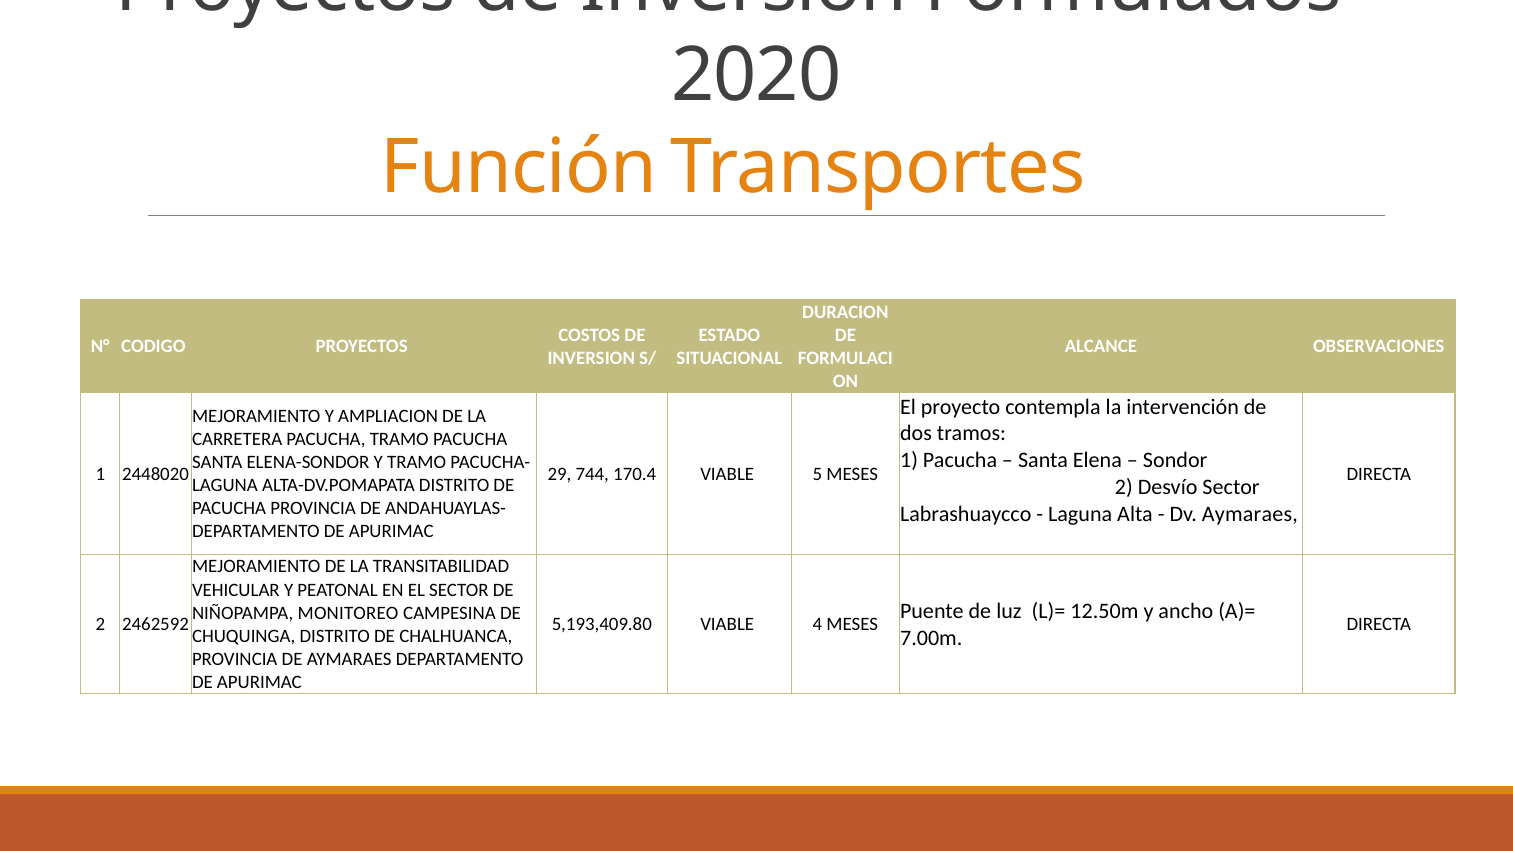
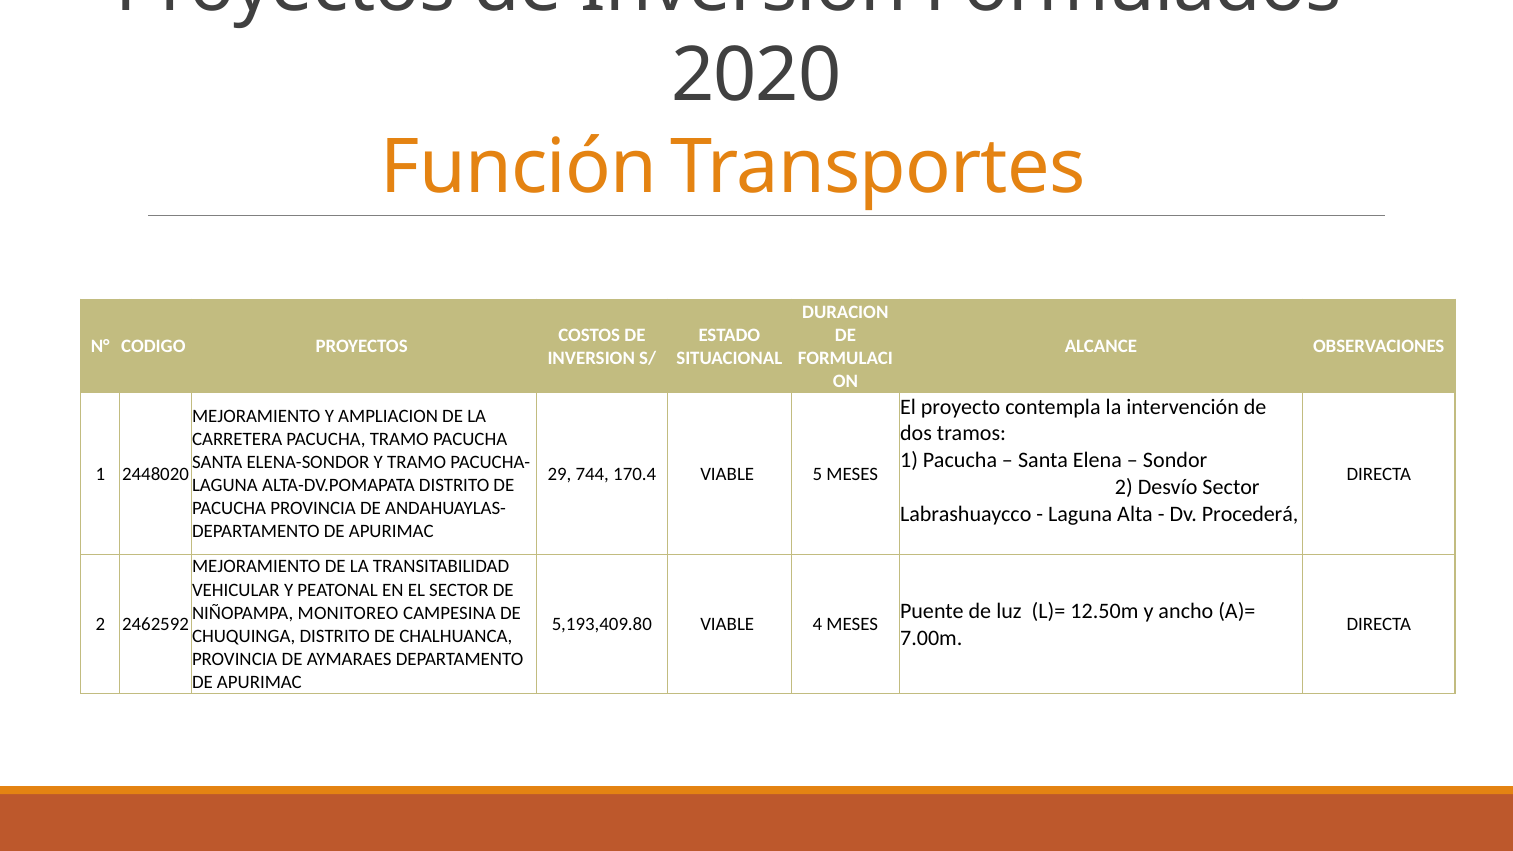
Dv Aymaraes: Aymaraes -> Procederá
